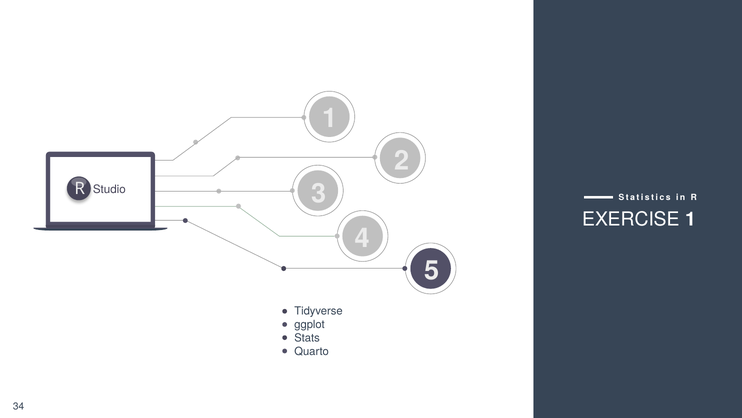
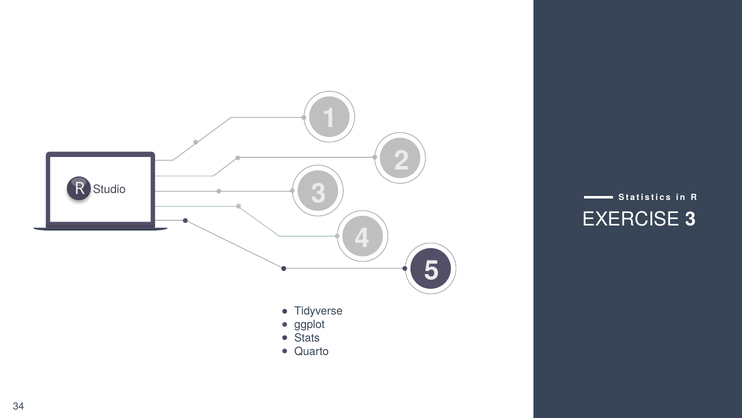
EXERCISE 1: 1 -> 3
